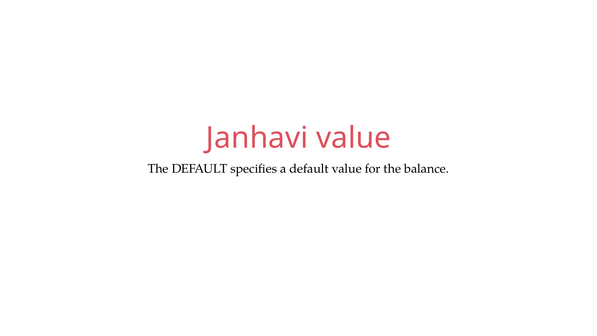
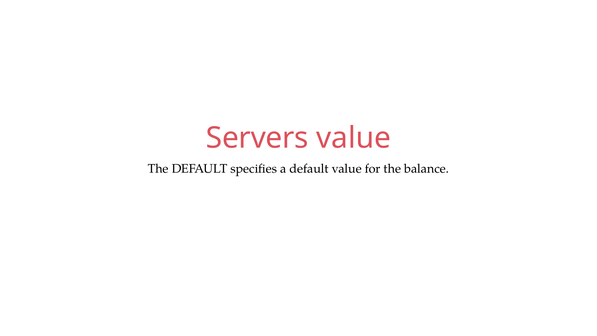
Janhavi: Janhavi -> Servers
